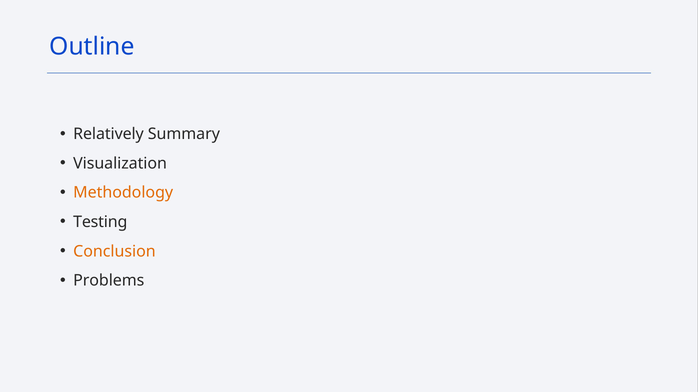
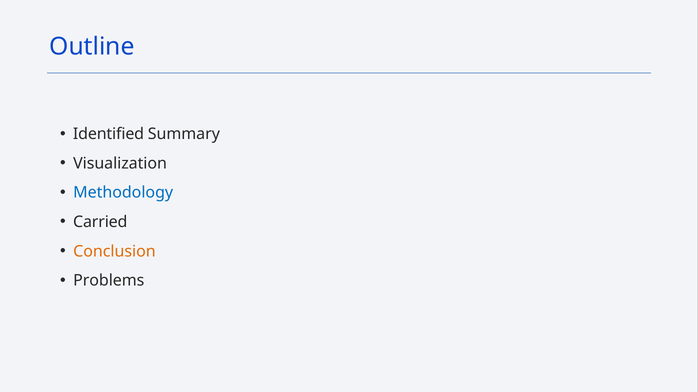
Relatively: Relatively -> Identified
Methodology colour: orange -> blue
Testing: Testing -> Carried
